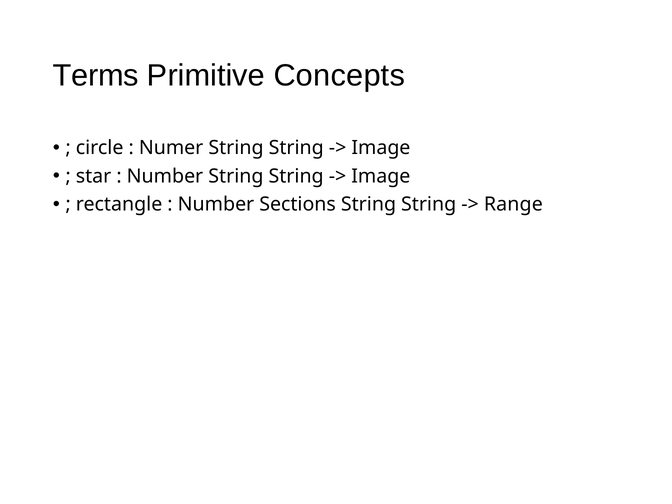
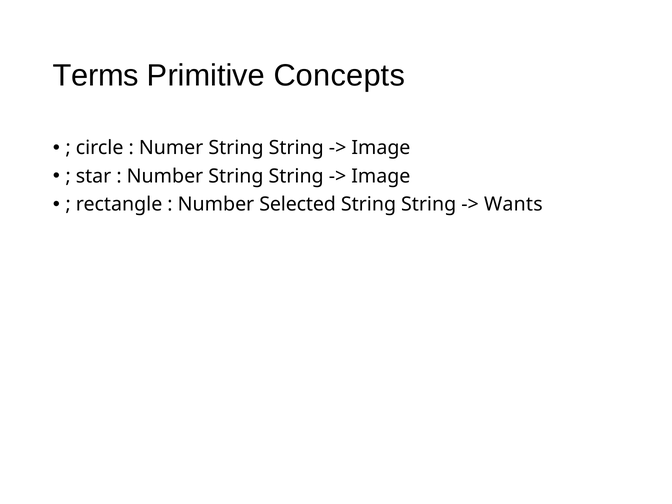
Sections: Sections -> Selected
Range: Range -> Wants
